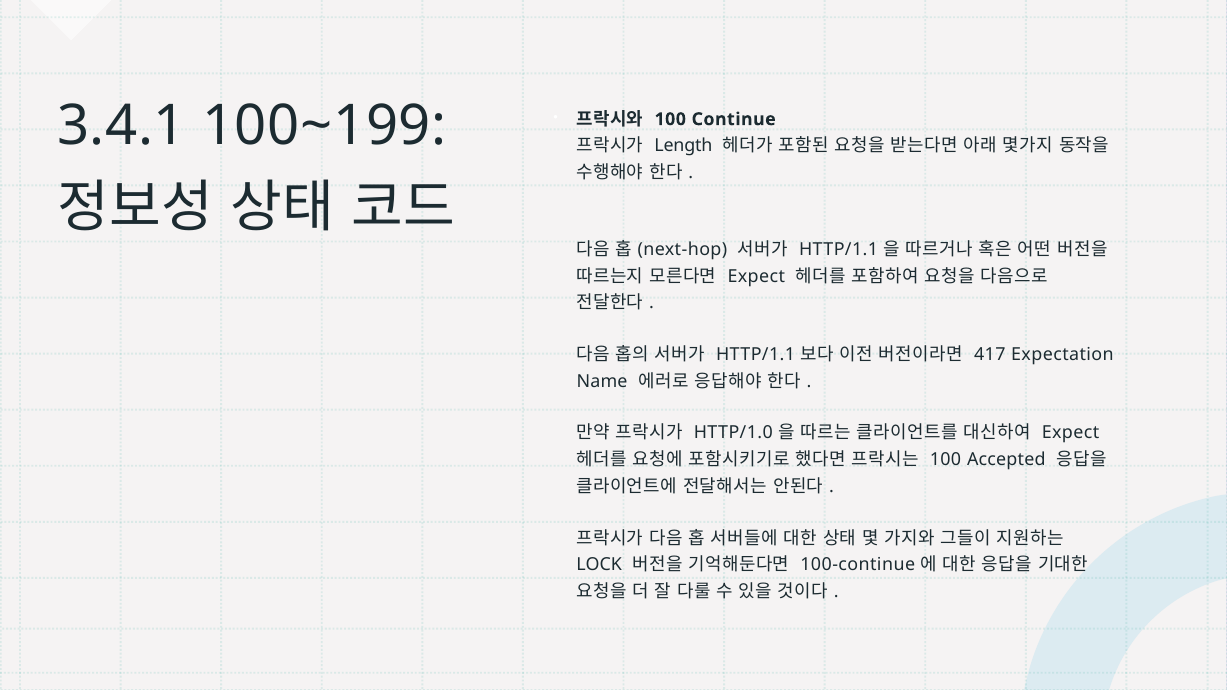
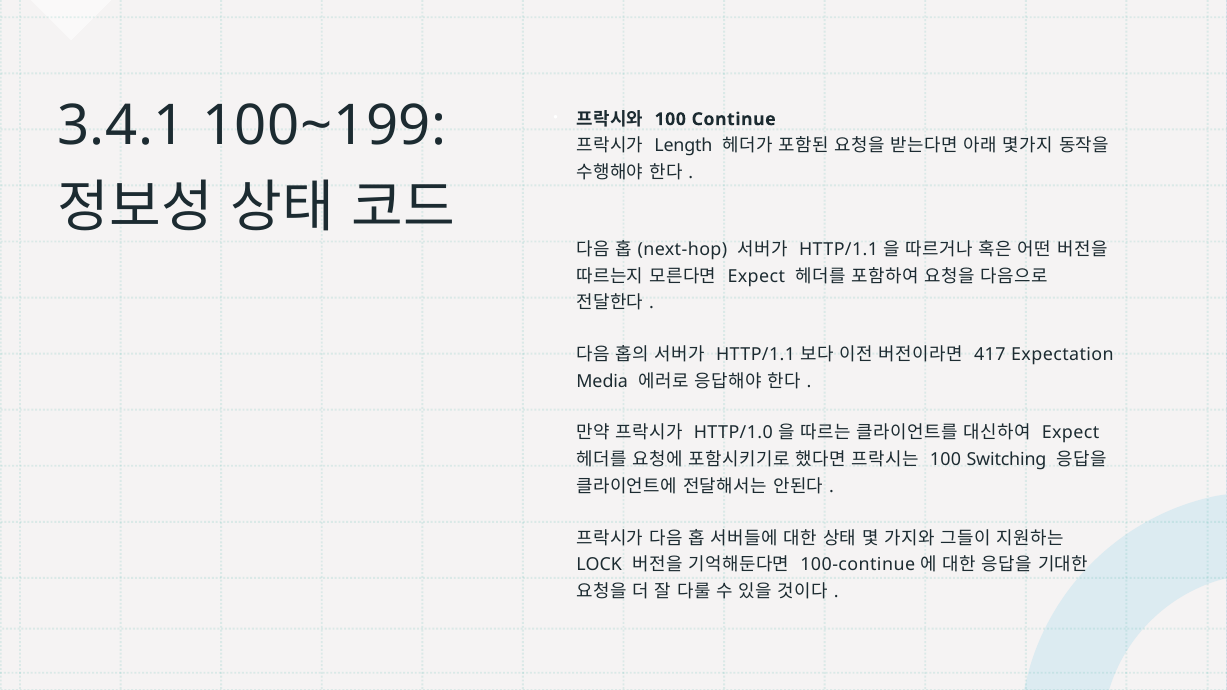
Name: Name -> Media
Accepted: Accepted -> Switching
